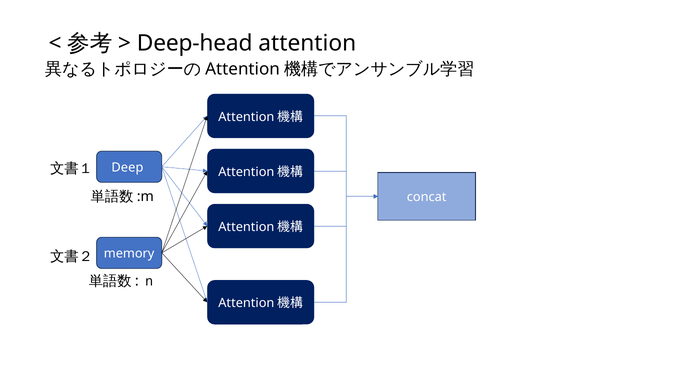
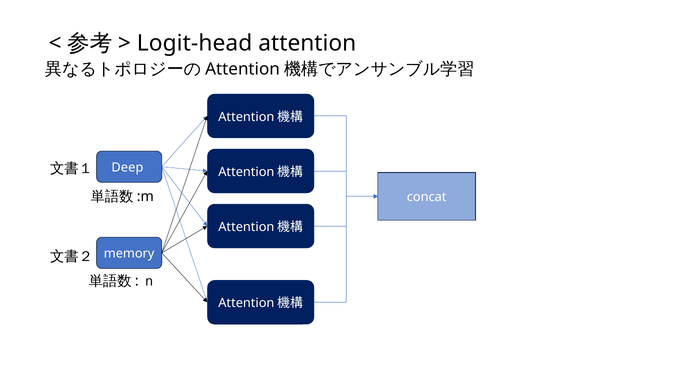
Deep-head: Deep-head -> Logit-head
